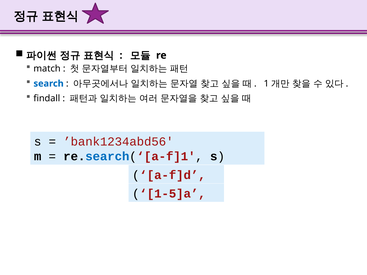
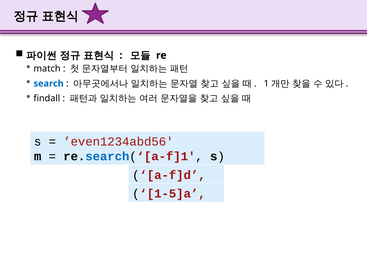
’bank1234abd56: ’bank1234abd56 -> ’even1234abd56
